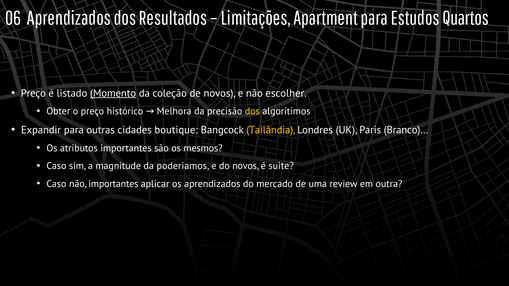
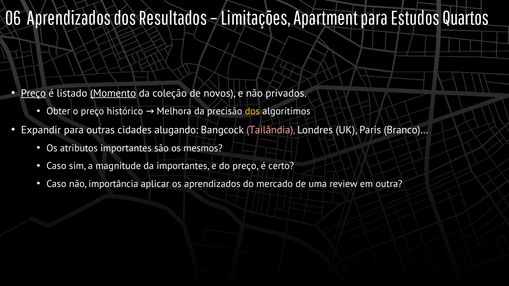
Preço at (33, 93) underline: none -> present
escolher: escolher -> privados
boutique: boutique -> alugando
Tailândia colour: yellow -> pink
da poderiamos: poderiamos -> importantes
do novos: novos -> preço
suite: suite -> certo
não importantes: importantes -> importância
